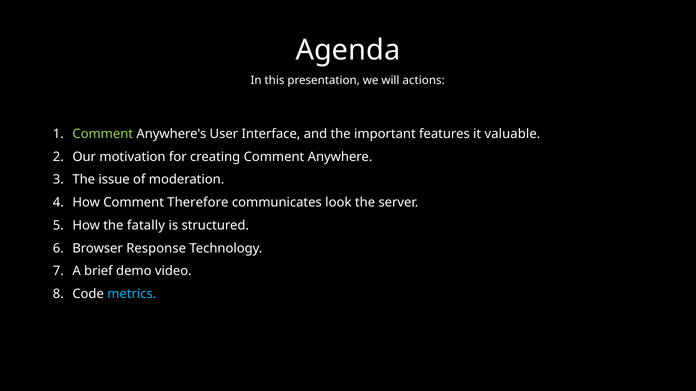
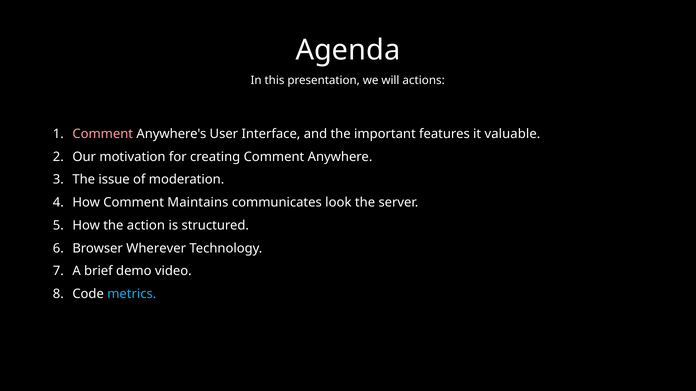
Comment at (103, 134) colour: light green -> pink
Therefore: Therefore -> Maintains
fatally: fatally -> action
Response: Response -> Wherever
